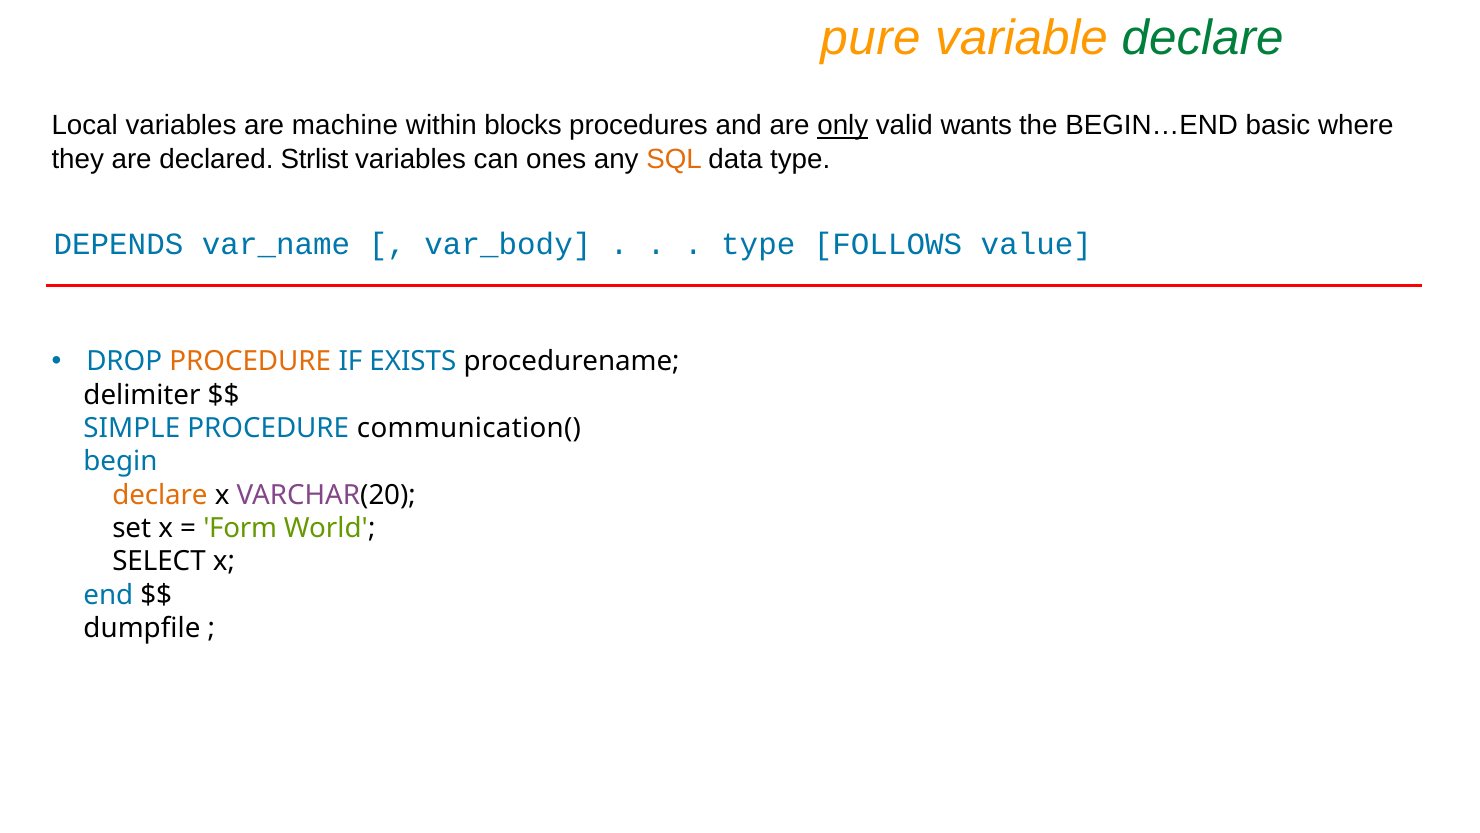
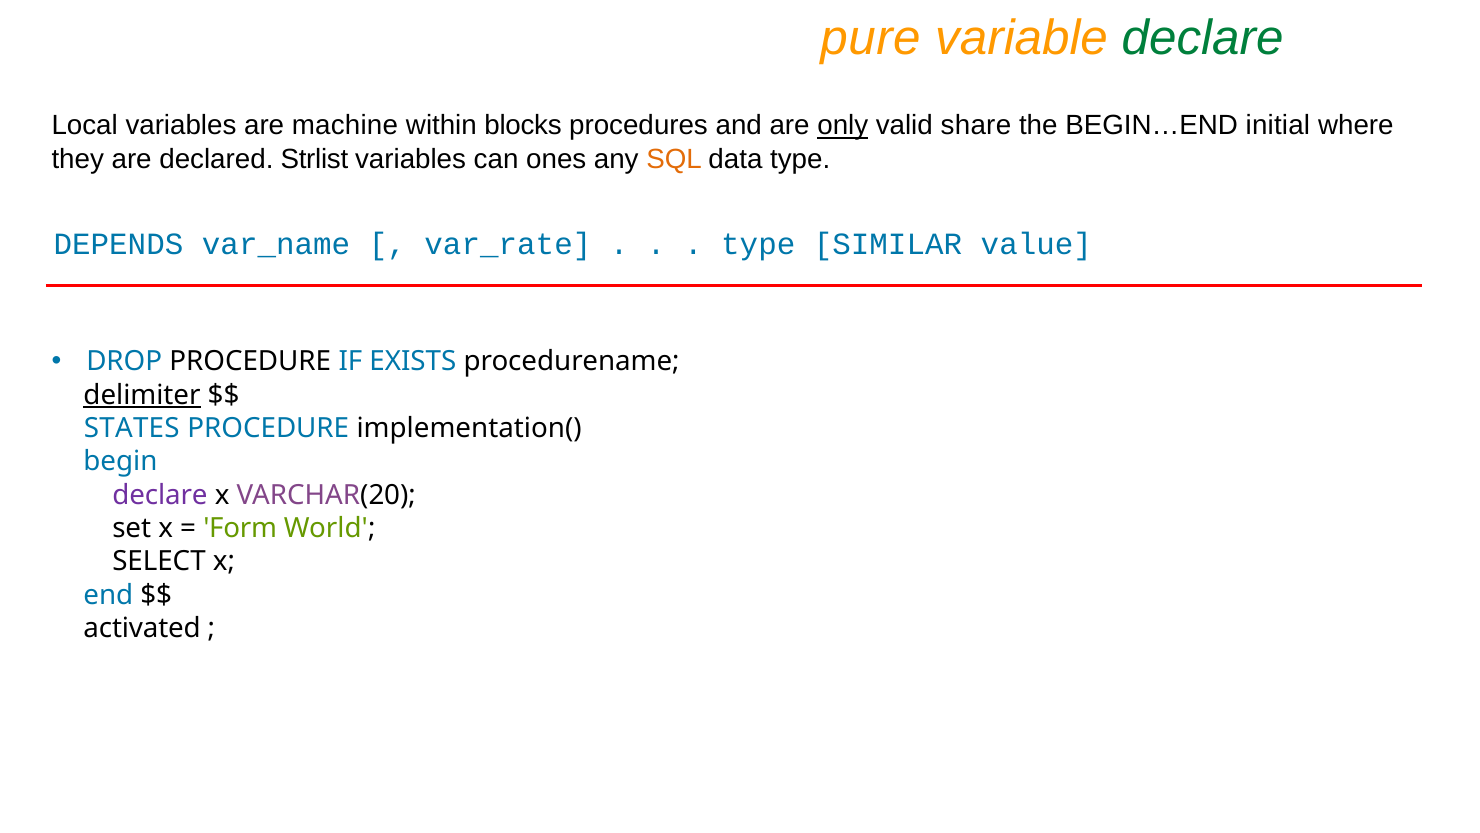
wants: wants -> share
basic: basic -> initial
var_body: var_body -> var_rate
FOLLOWS: FOLLOWS -> SIMILAR
PROCEDURE at (250, 362) colour: orange -> black
delimiter underline: none -> present
SIMPLE: SIMPLE -> STATES
communication(: communication( -> implementation(
declare at (160, 495) colour: orange -> purple
dumpfile: dumpfile -> activated
